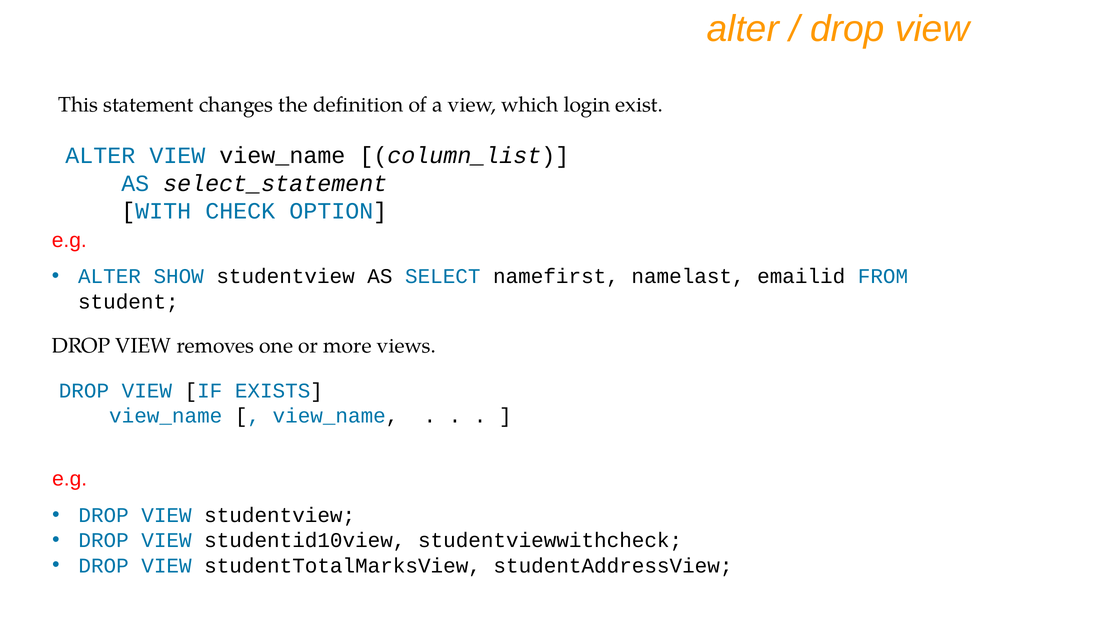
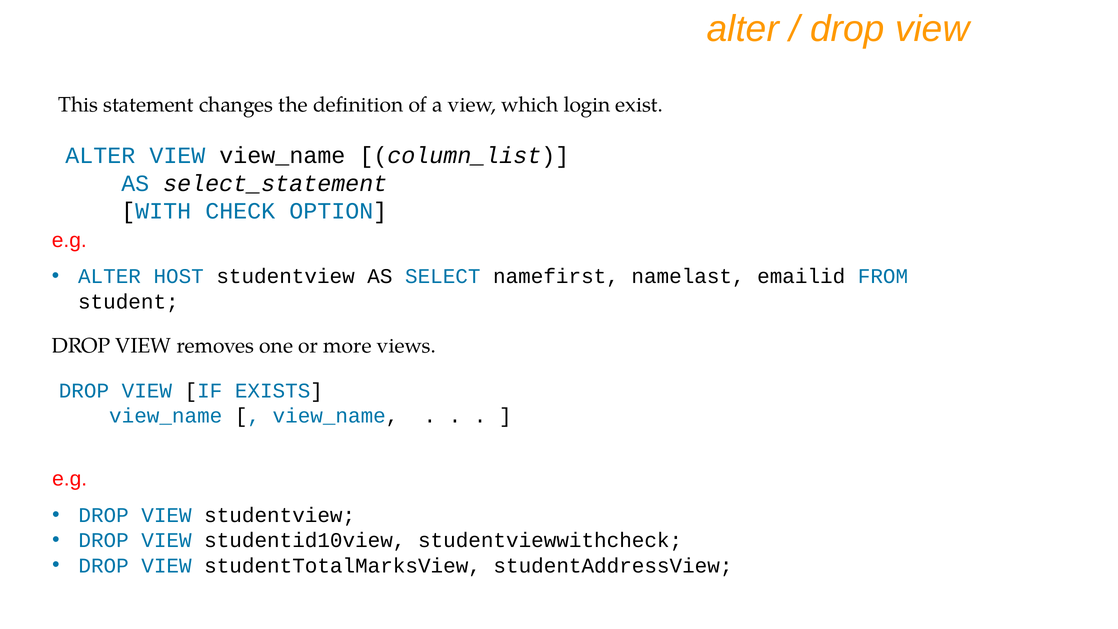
SHOW: SHOW -> HOST
